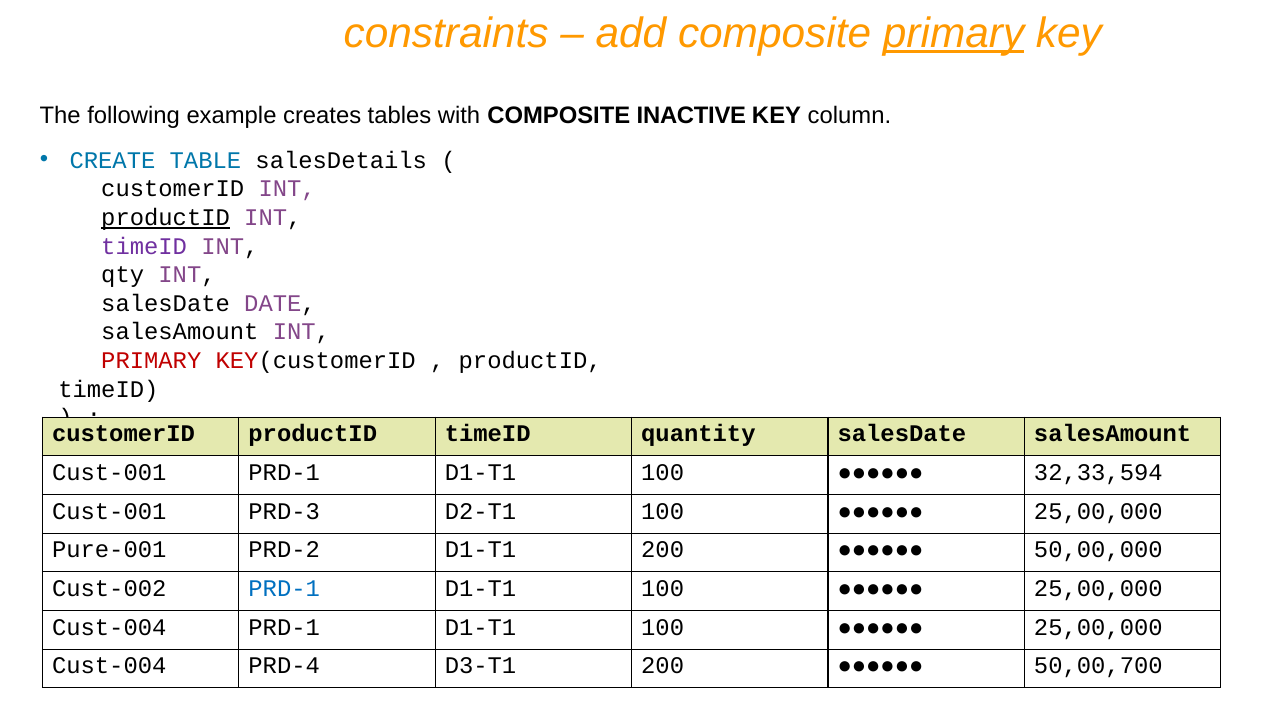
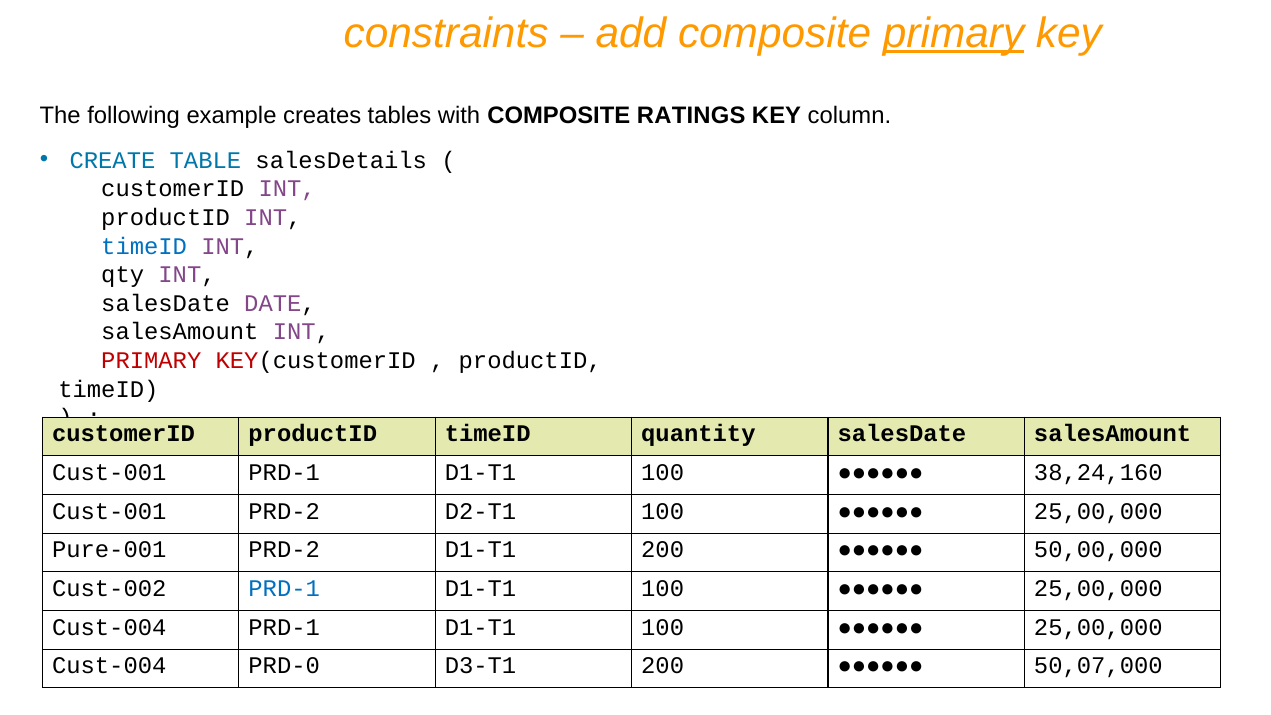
INACTIVE: INACTIVE -> RATINGS
productID at (166, 218) underline: present -> none
timeID at (144, 246) colour: purple -> blue
32,33,594: 32,33,594 -> 38,24,160
Cust-001 PRD-3: PRD-3 -> PRD-2
PRD-4: PRD-4 -> PRD-0
50,00,700: 50,00,700 -> 50,07,000
